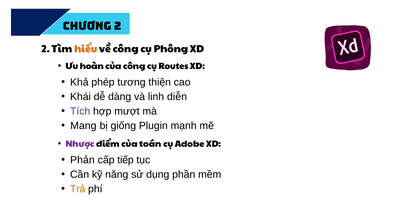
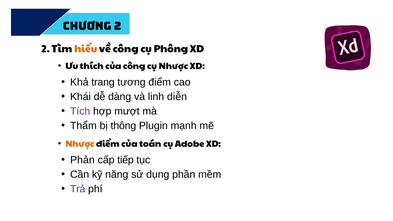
hoàn: hoàn -> thích
cụ Routes: Routes -> Nhược
phép: phép -> trang
tương thiện: thiện -> điểm
Mang: Mang -> Thẩm
giống: giống -> thông
Nhược at (80, 144) colour: purple -> orange
Trả colour: orange -> purple
